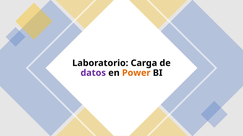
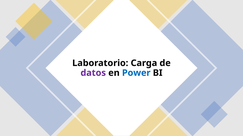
Power colour: orange -> blue
